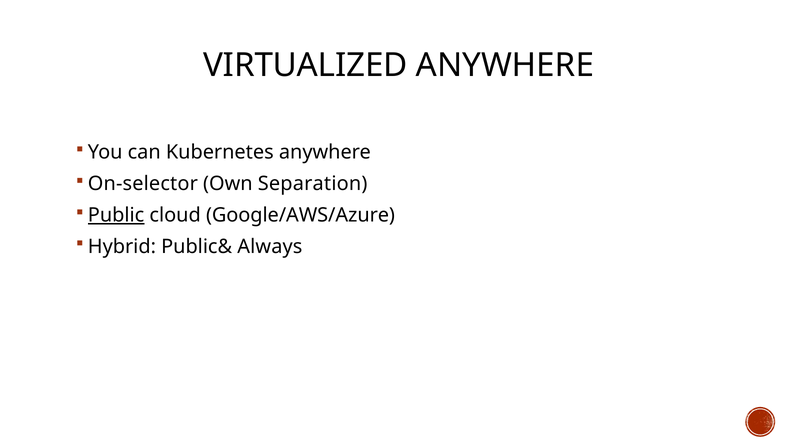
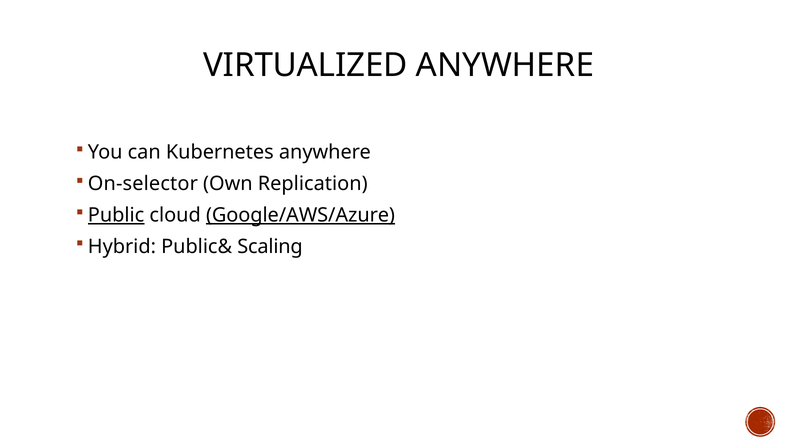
Separation: Separation -> Replication
Google/AWS/Azure underline: none -> present
Always: Always -> Scaling
